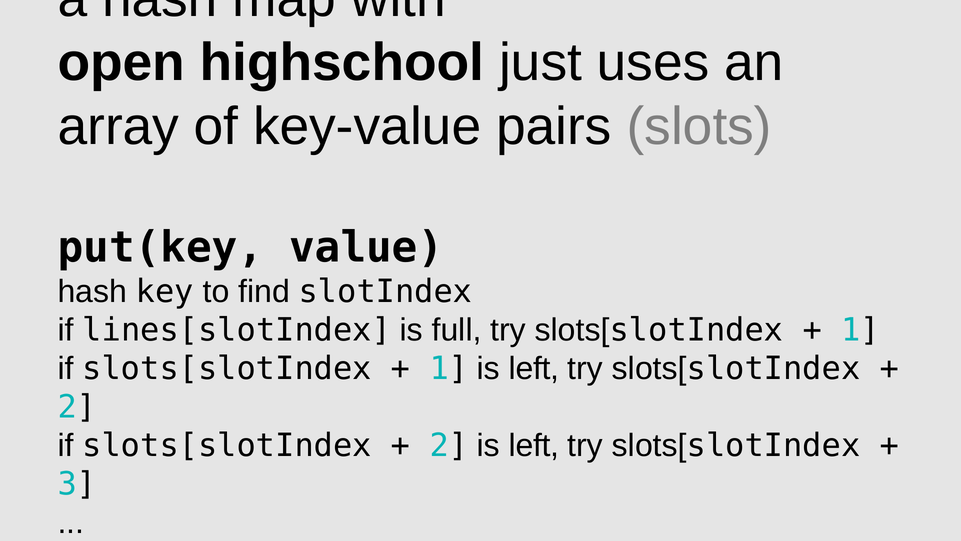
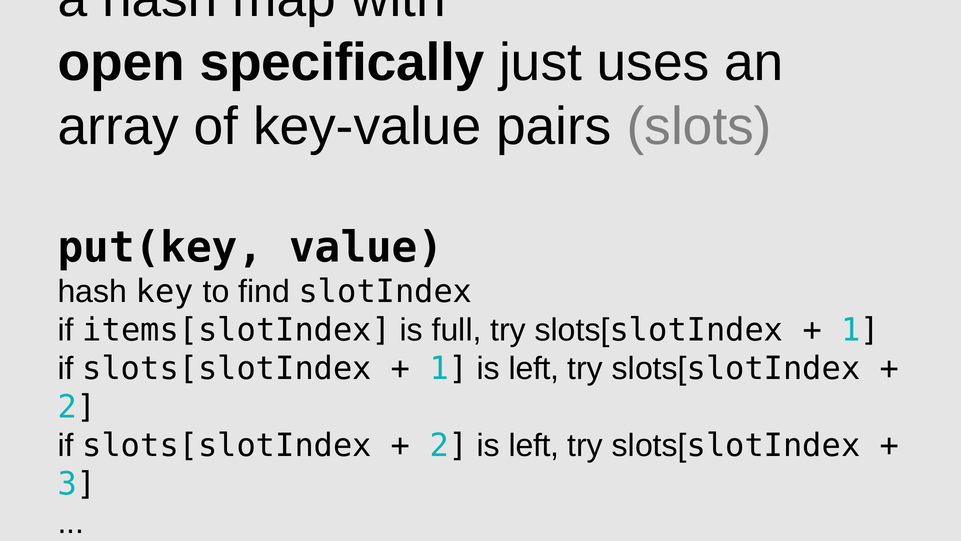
highschool: highschool -> specifically
lines[slotIndex: lines[slotIndex -> items[slotIndex
